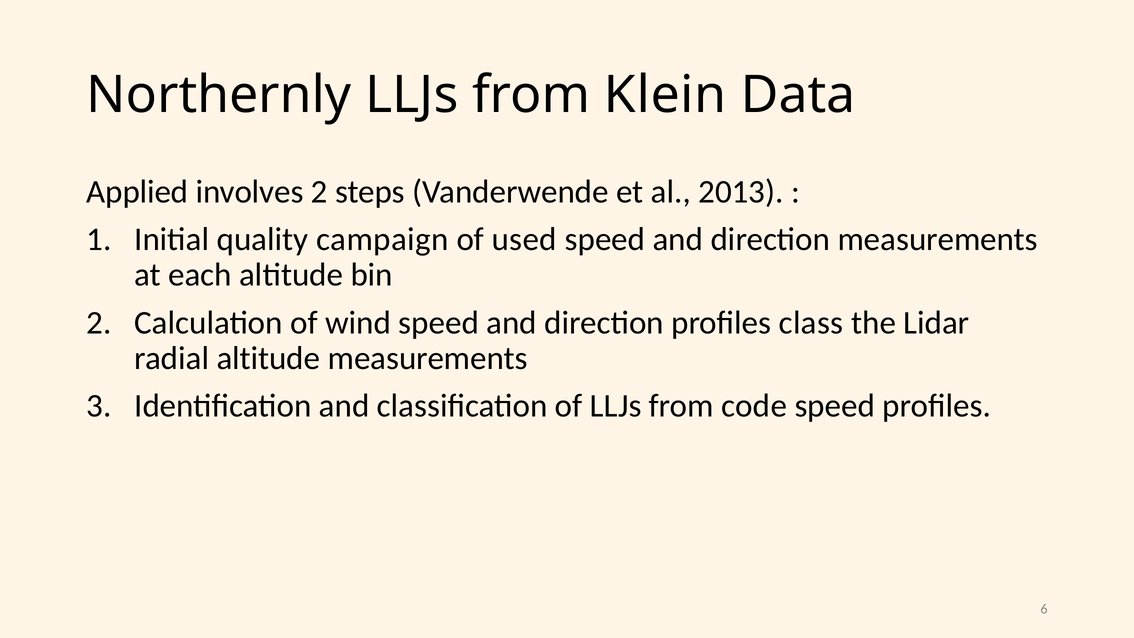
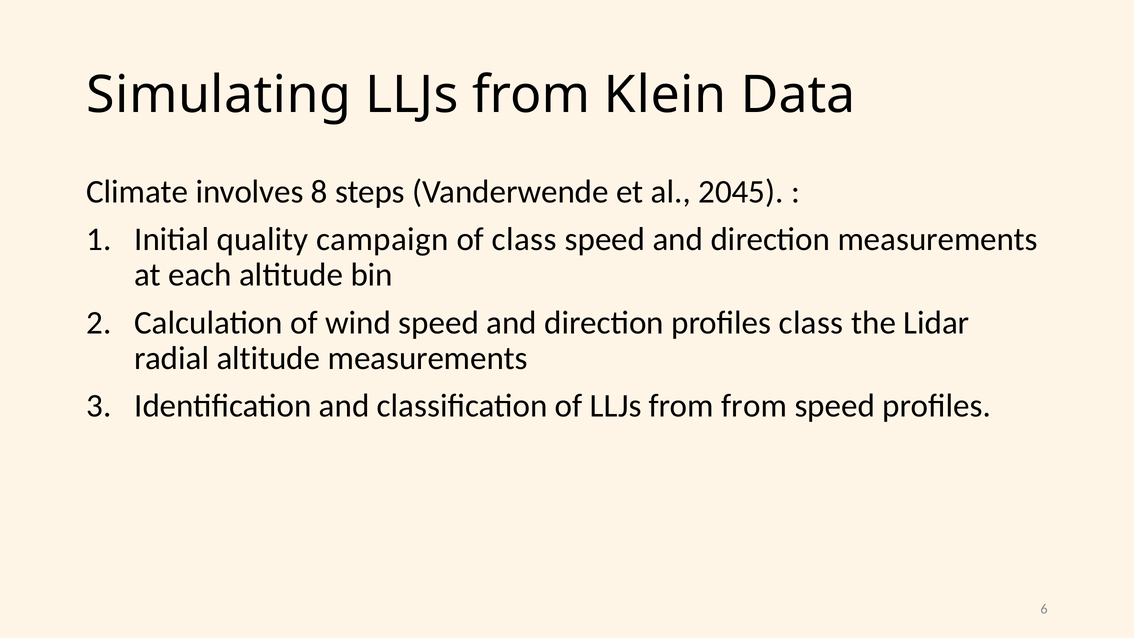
Northernly: Northernly -> Simulating
Applied: Applied -> Climate
involves 2: 2 -> 8
2013: 2013 -> 2045
of used: used -> class
from code: code -> from
